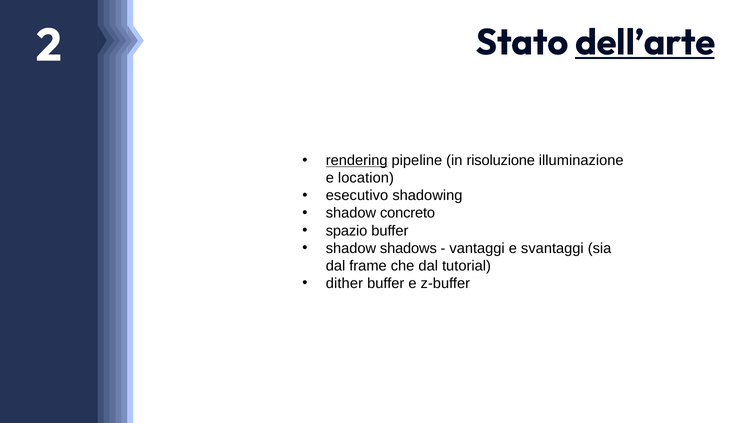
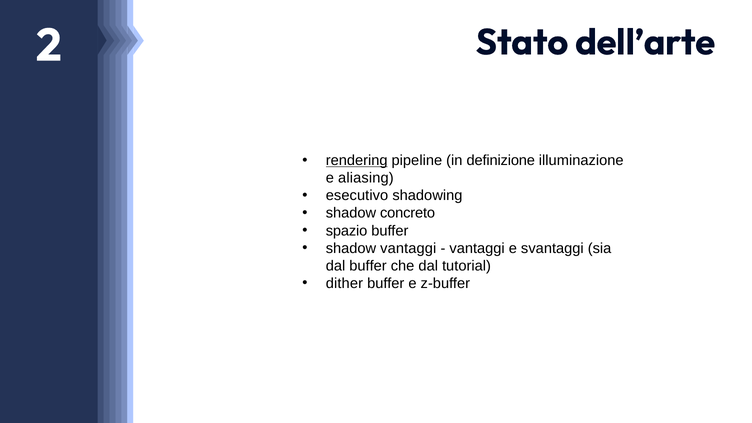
dell’arte underline: present -> none
risoluzione: risoluzione -> definizione
location: location -> aliasing
shadow shadows: shadows -> vantaggi
dal frame: frame -> buffer
